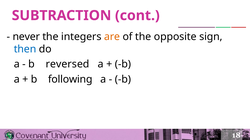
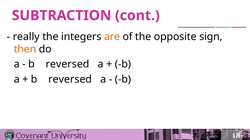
never: never -> really
then colour: blue -> orange
following at (70, 80): following -> reversed
